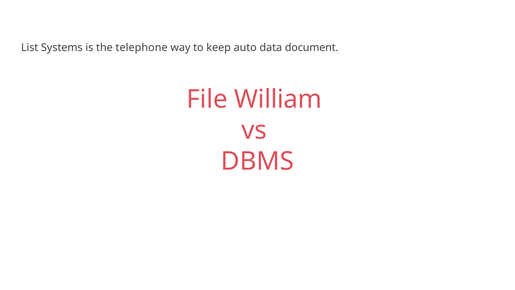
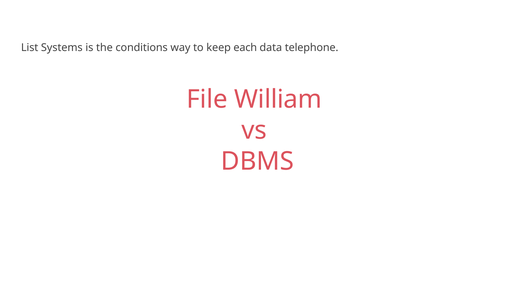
telephone: telephone -> conditions
auto: auto -> each
document: document -> telephone
